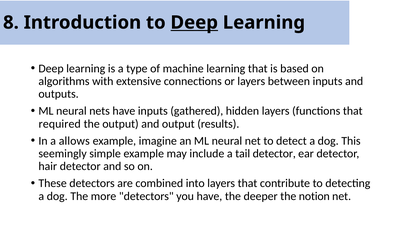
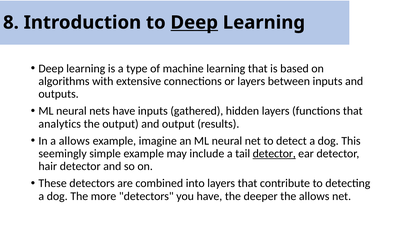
required: required -> analytics
detector at (274, 153) underline: none -> present
the notion: notion -> allows
